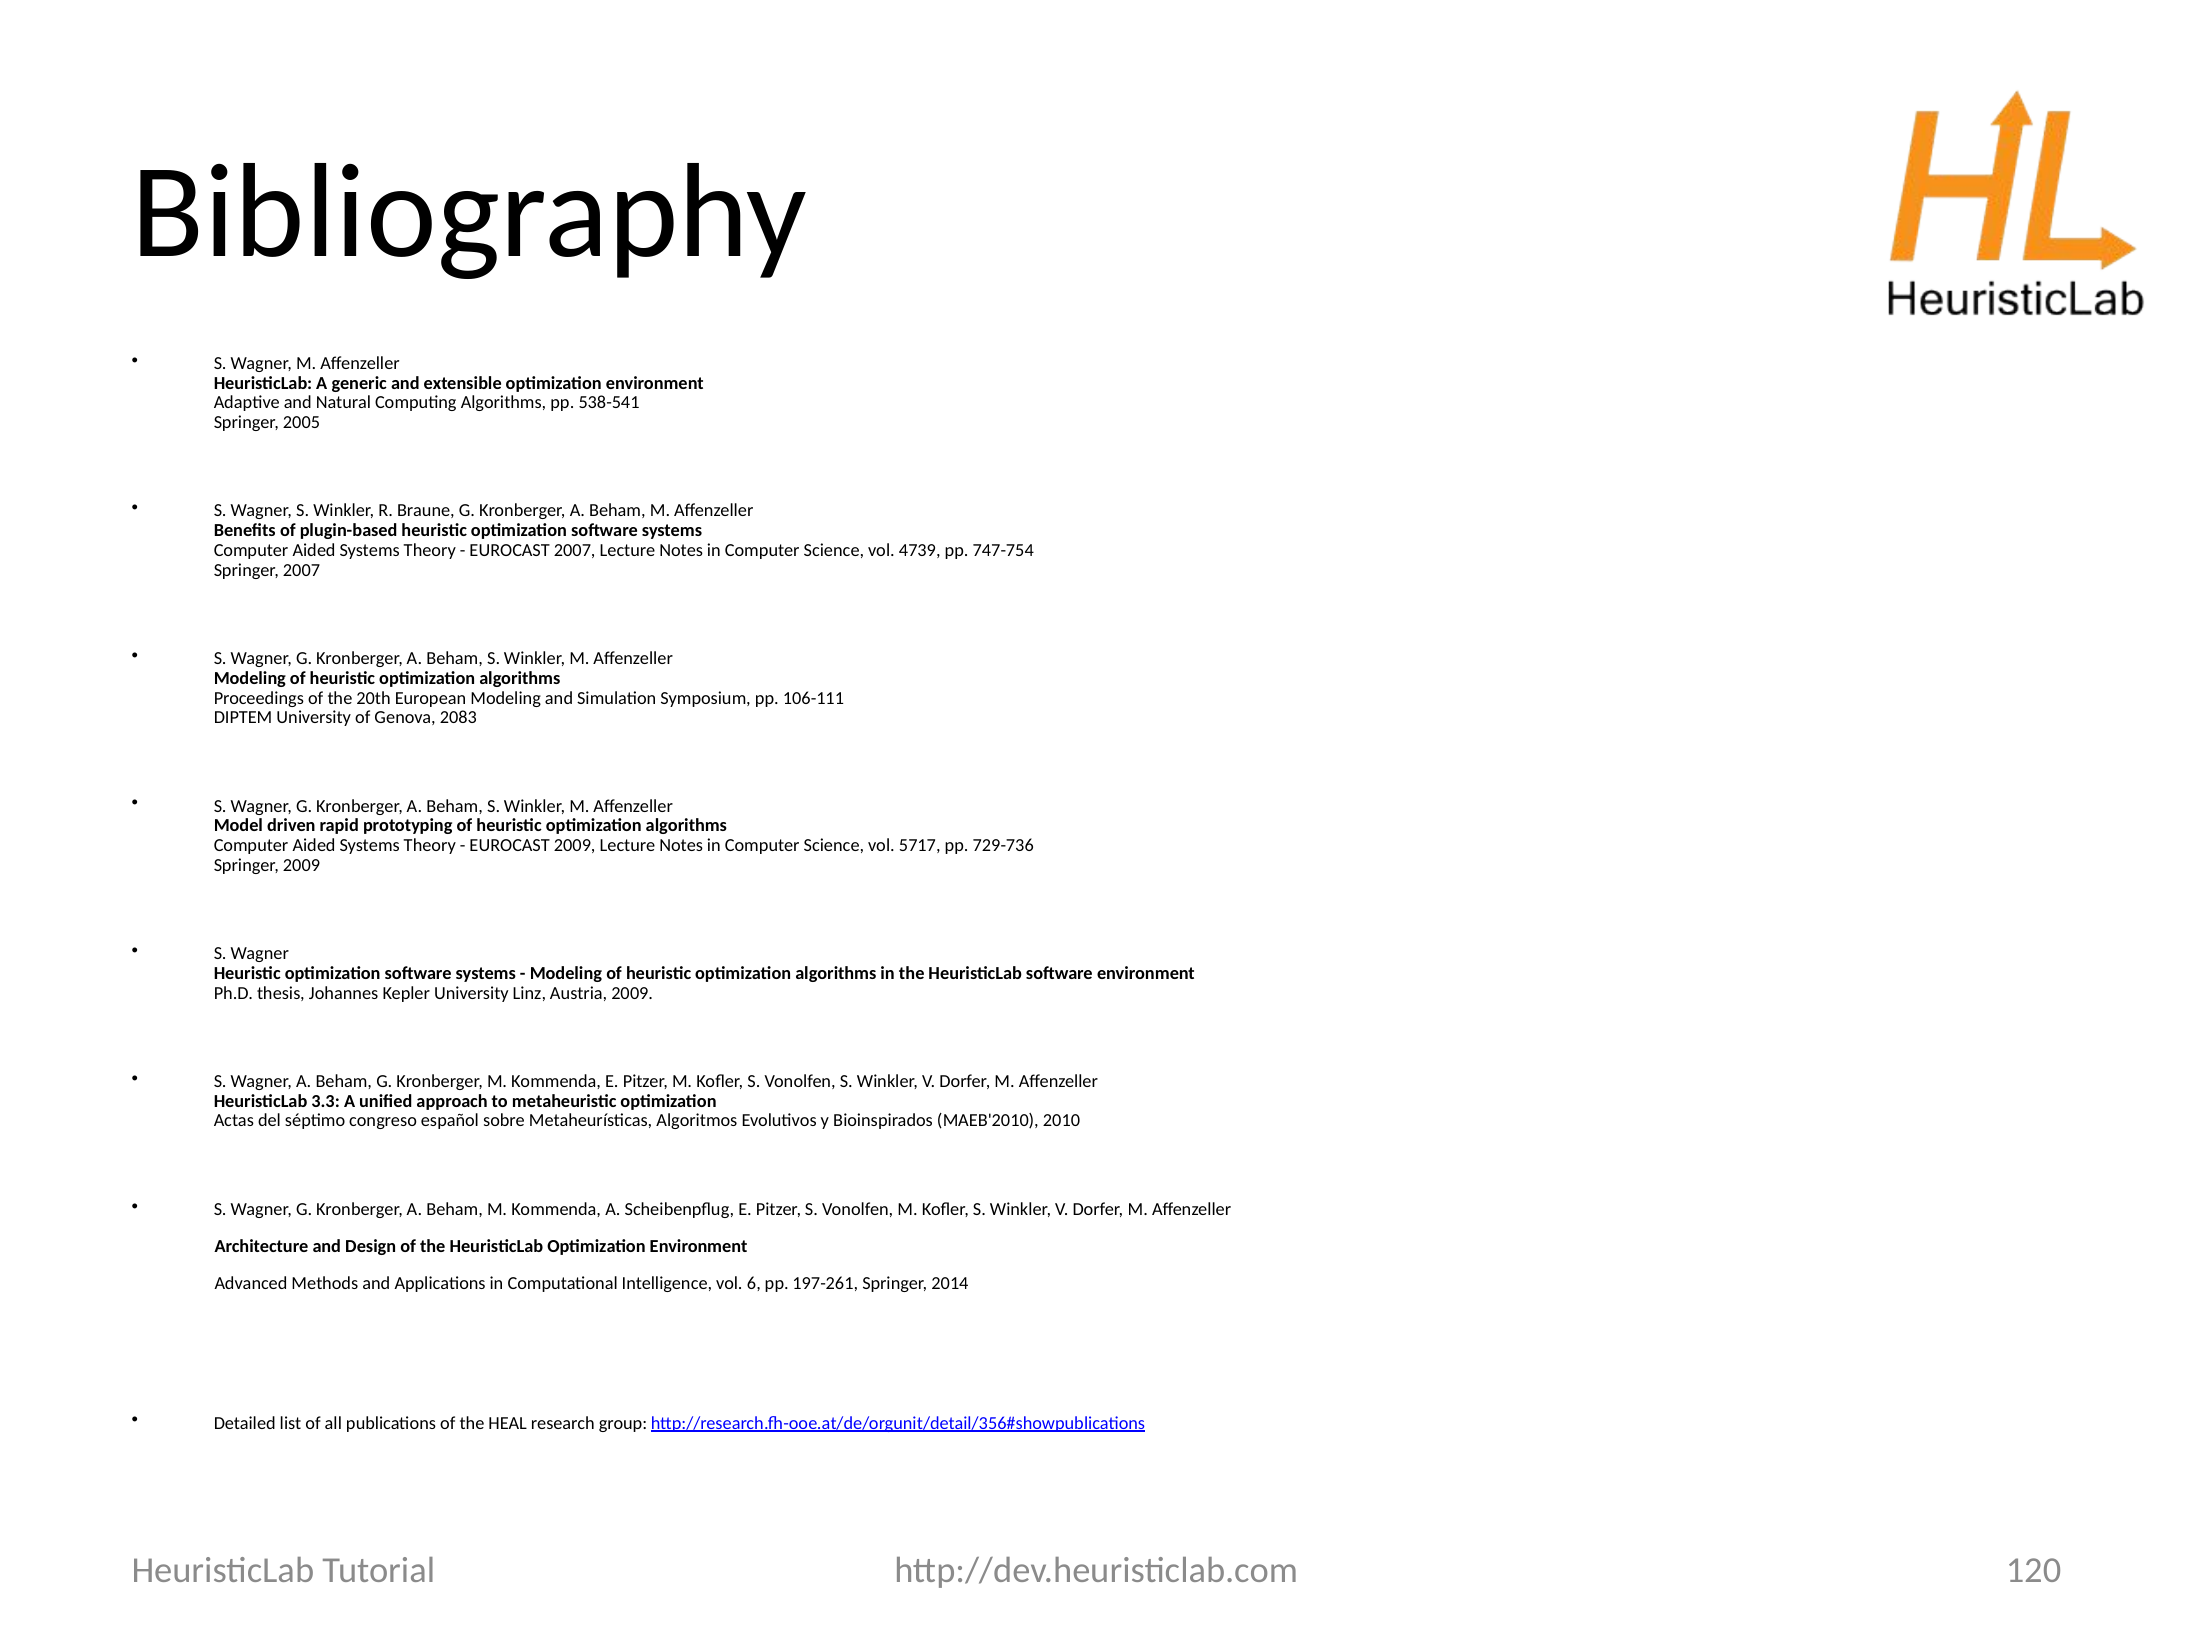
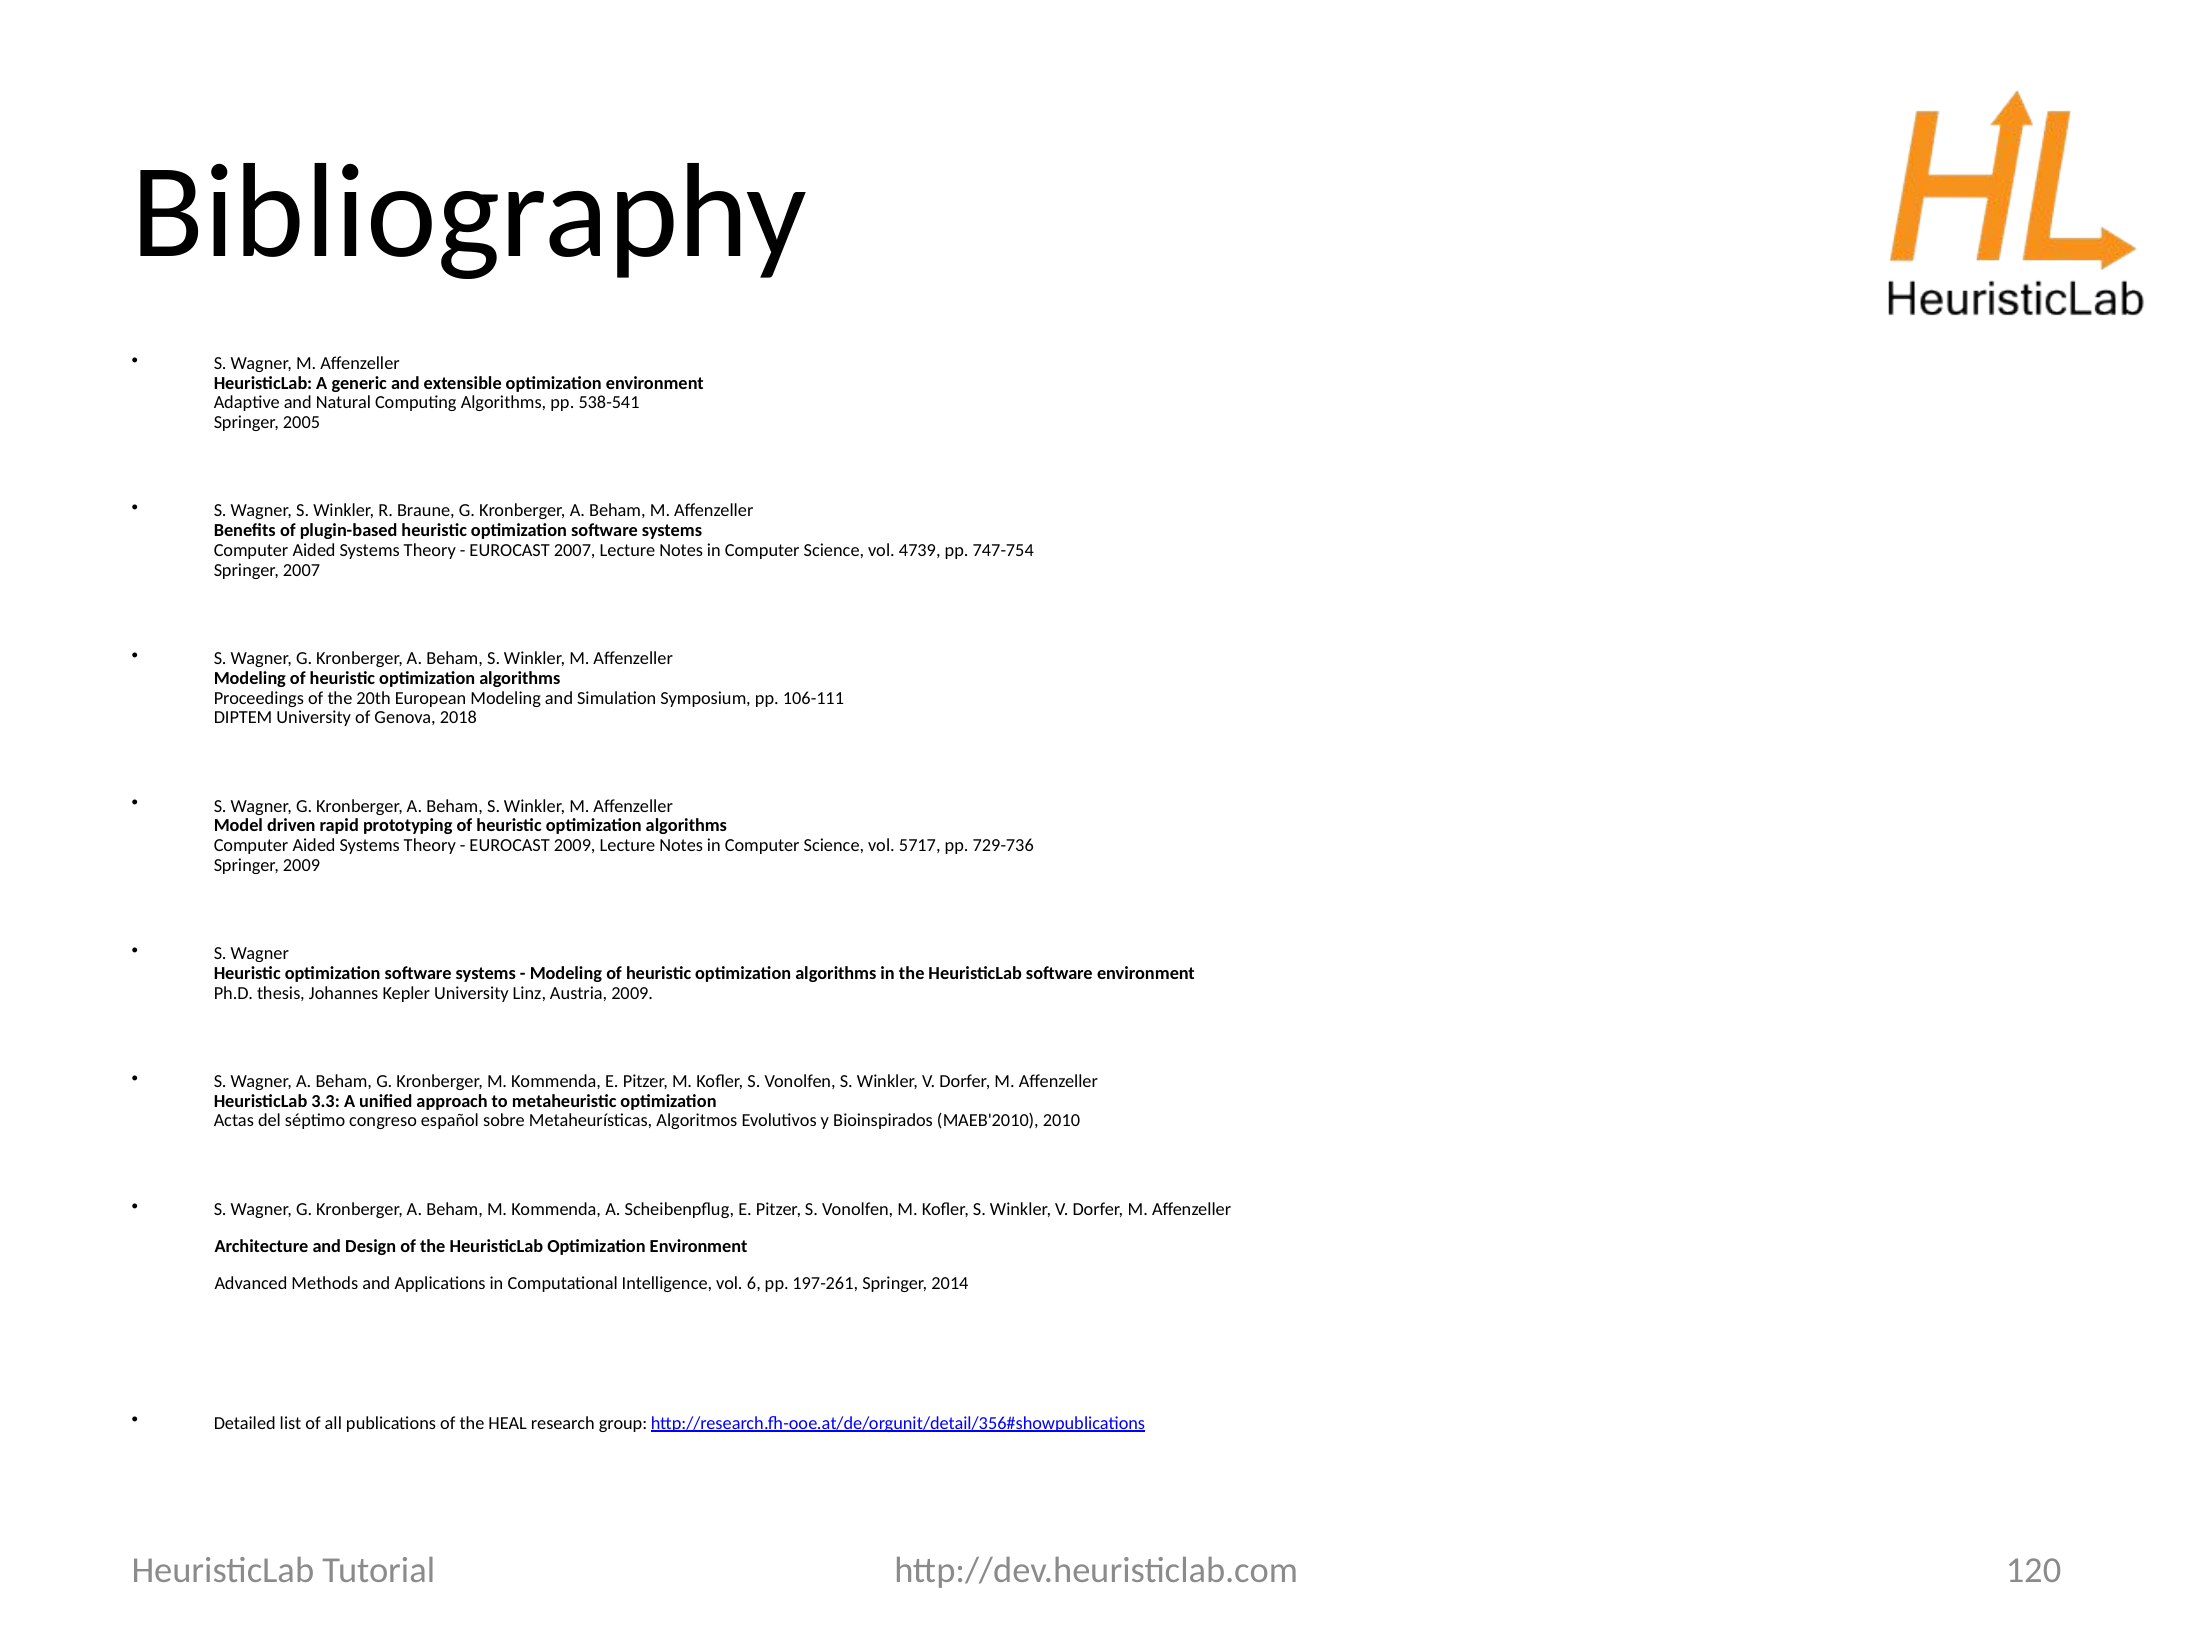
2083: 2083 -> 2018
